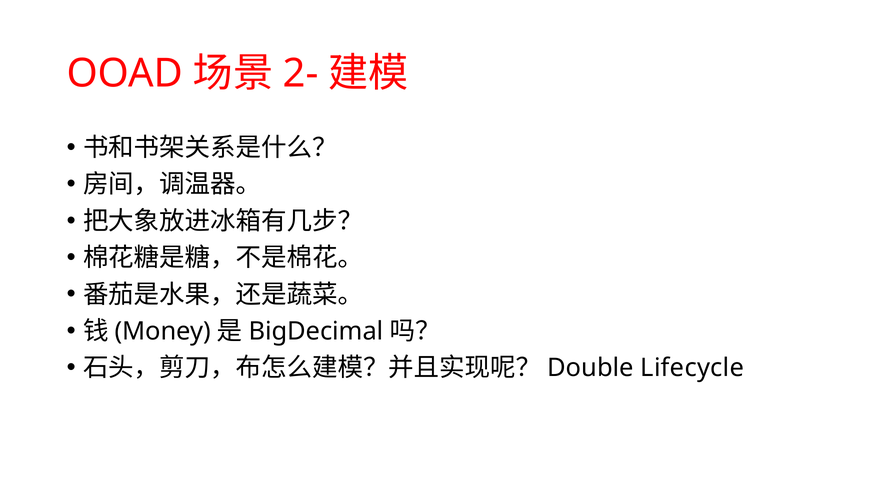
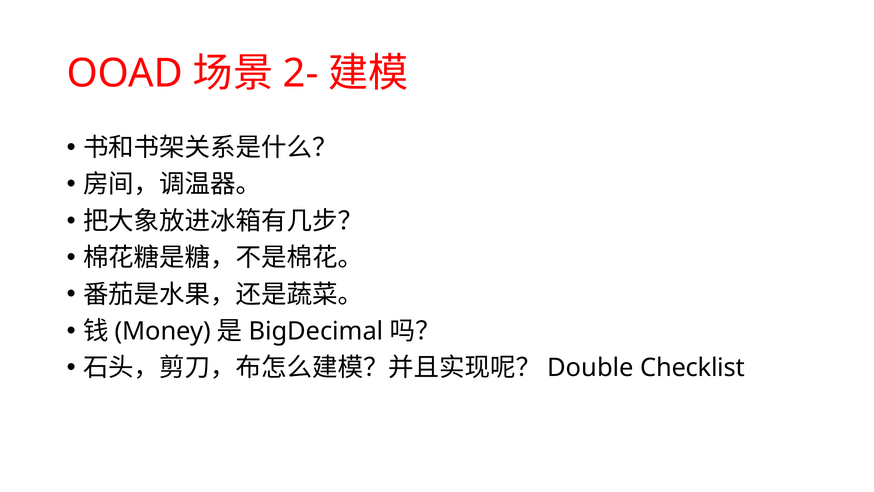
Lifecycle: Lifecycle -> Checklist
